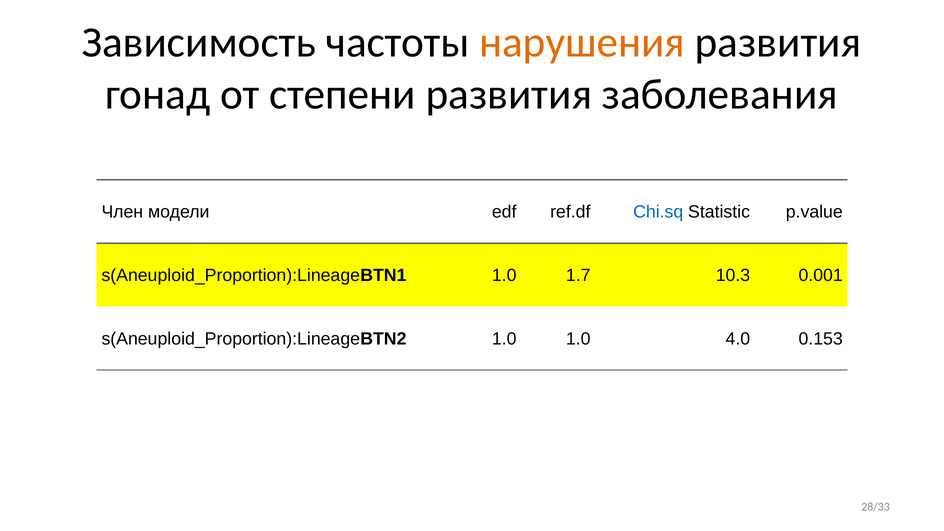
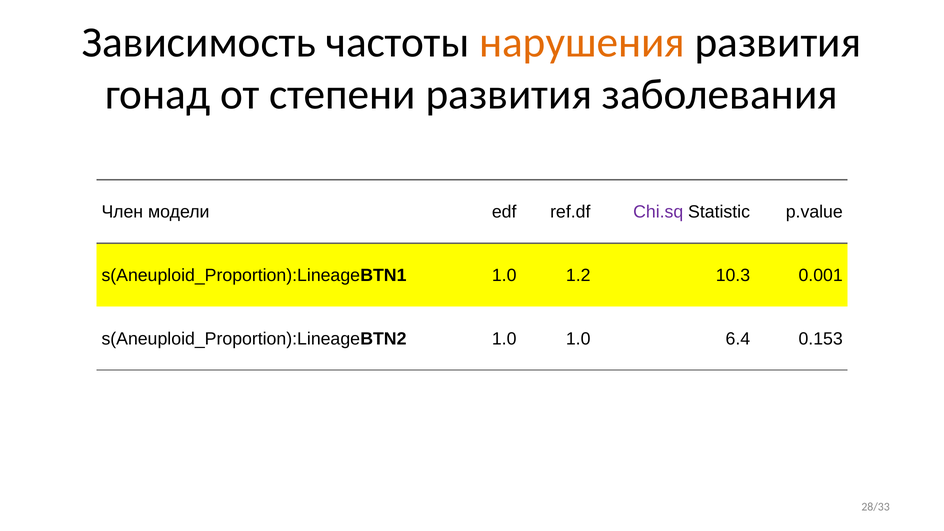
Chi.sq colour: blue -> purple
1.7: 1.7 -> 1.2
4.0: 4.0 -> 6.4
